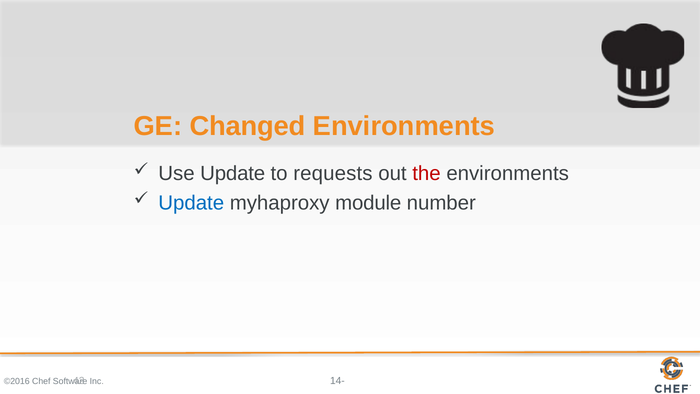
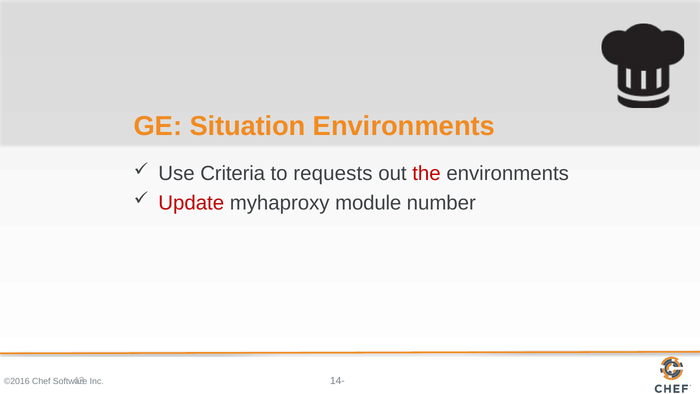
Changed: Changed -> Situation
Use Update: Update -> Criteria
Update at (191, 203) colour: blue -> red
